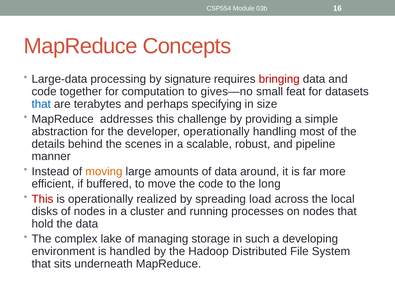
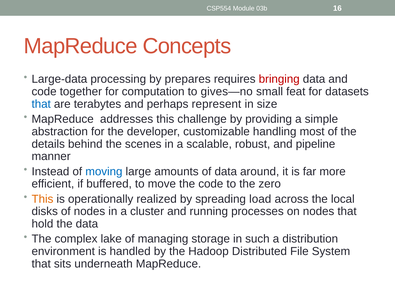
signature: signature -> prepares
specifying: specifying -> represent
developer operationally: operationally -> customizable
moving colour: orange -> blue
long: long -> zero
This at (42, 198) colour: red -> orange
developing: developing -> distribution
